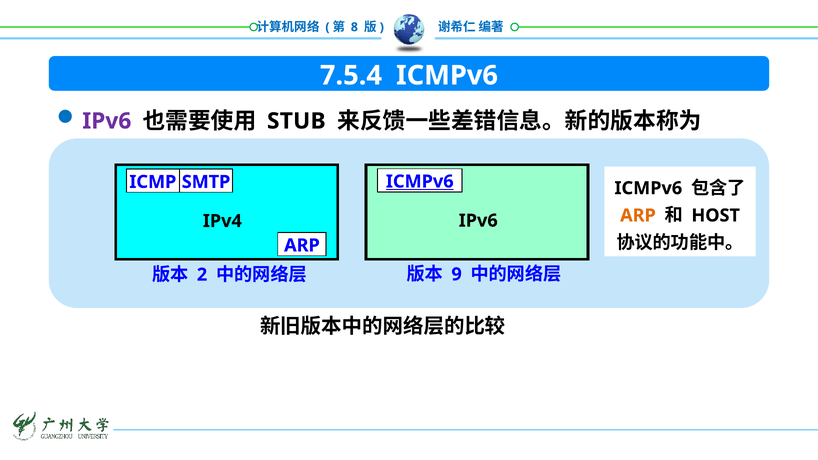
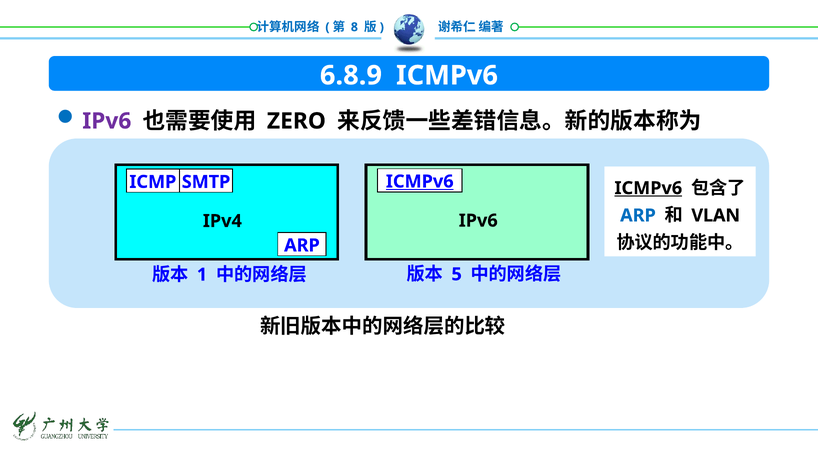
7.5.4: 7.5.4 -> 6.8.9
STUB: STUB -> ZERO
ICMPv6 at (648, 188) underline: none -> present
ARP at (638, 216) colour: orange -> blue
HOST: HOST -> VLAN
9: 9 -> 5
2: 2 -> 1
